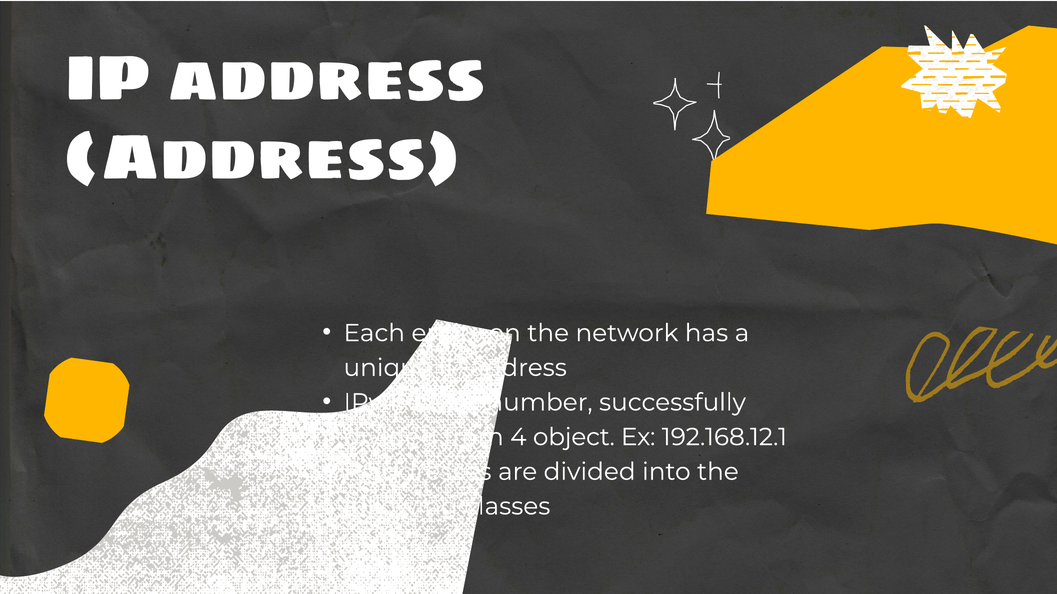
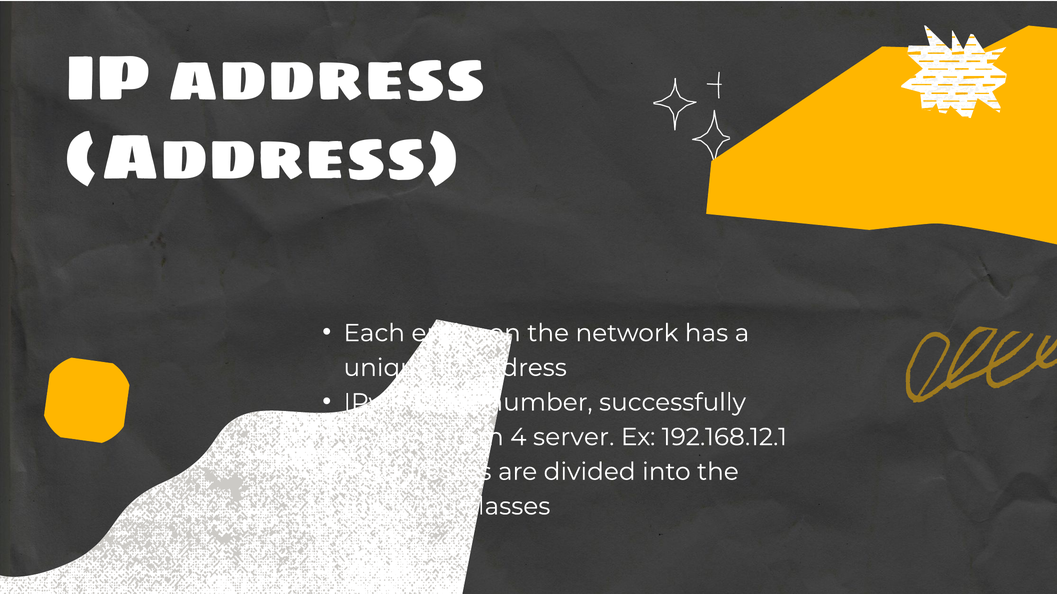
object: object -> server
